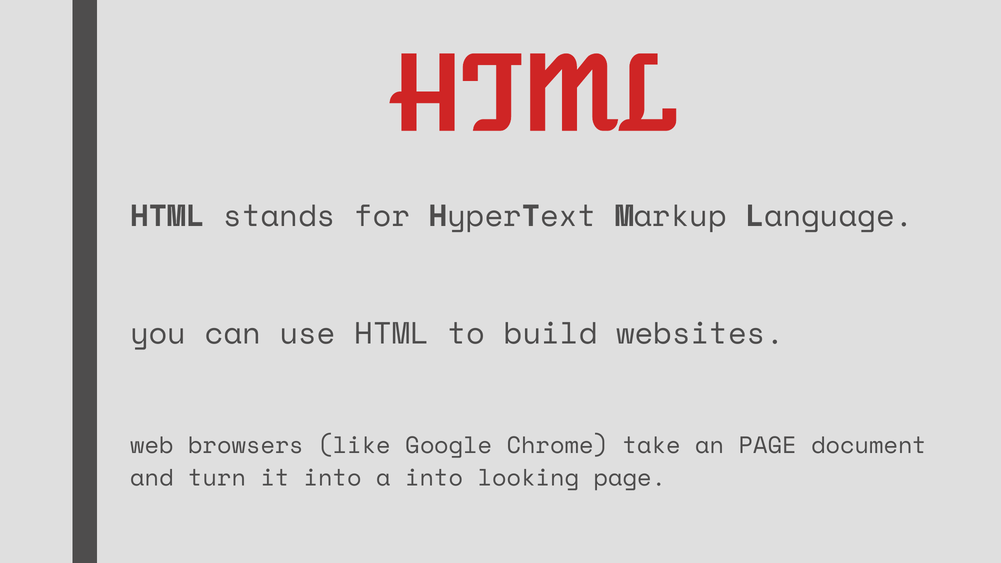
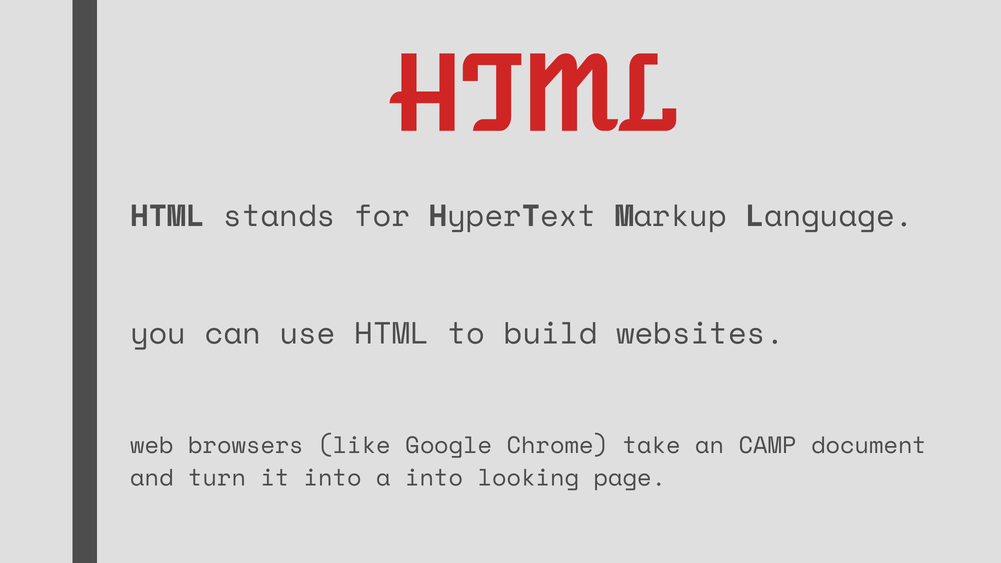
an PAGE: PAGE -> CAMP
